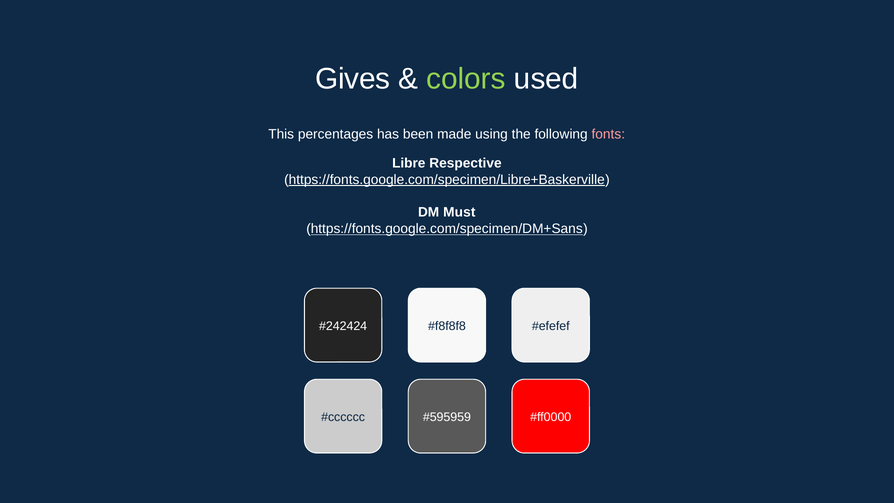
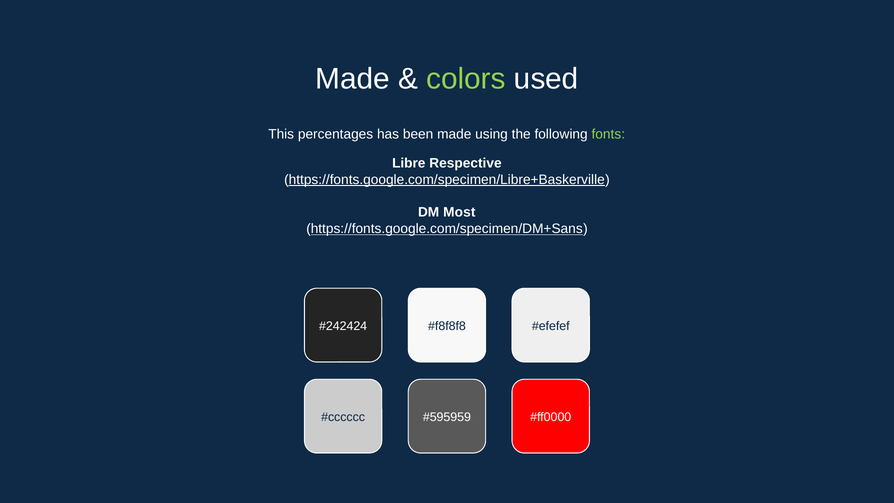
Gives at (353, 79): Gives -> Made
fonts colour: pink -> light green
Must: Must -> Most
